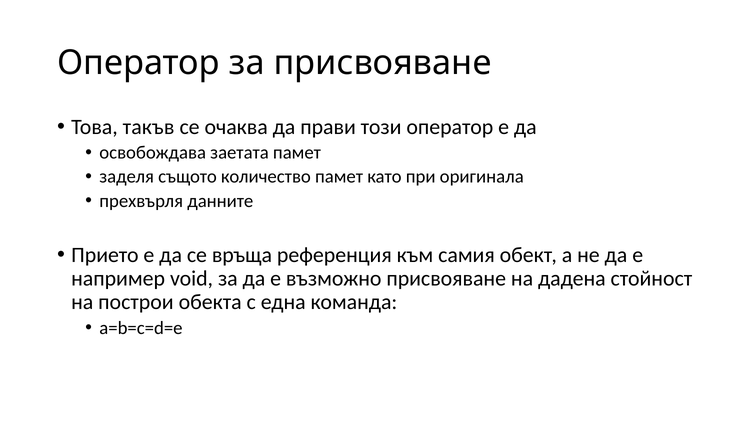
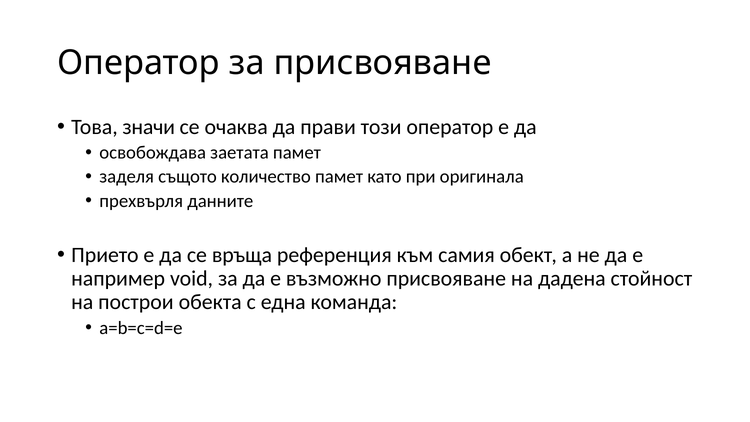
такъв: такъв -> значи
